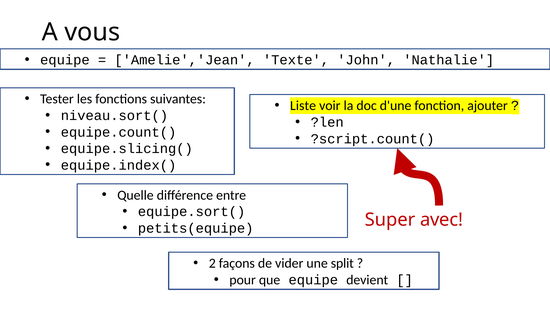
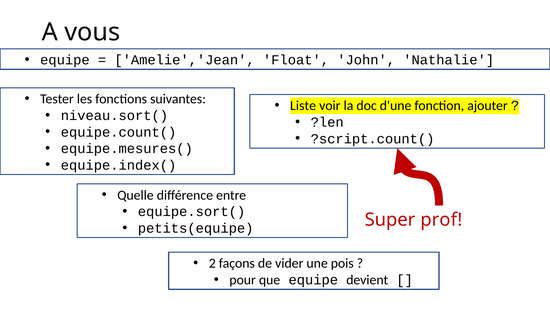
Texte: Texte -> Float
equipe.slicing(: equipe.slicing( -> equipe.mesures(
avec: avec -> prof
split: split -> pois
